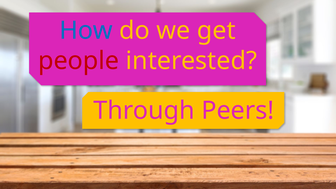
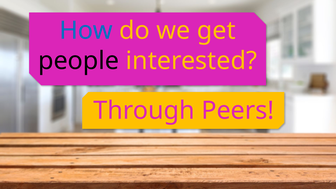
people colour: red -> black
